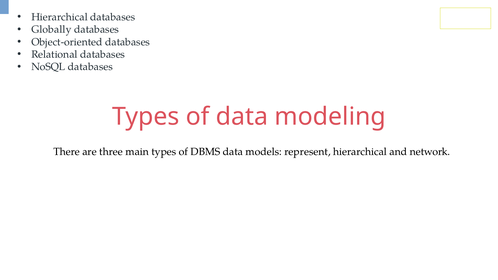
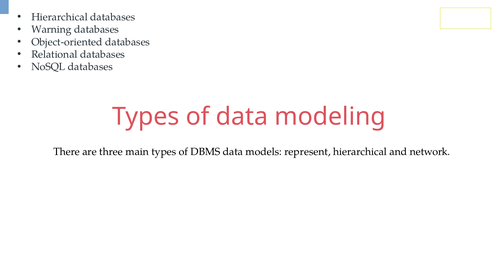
Globally: Globally -> Warning
